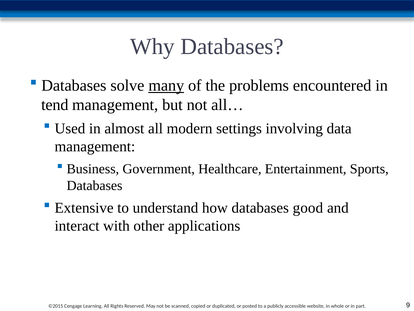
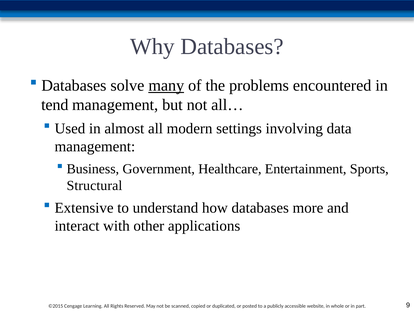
Databases at (95, 185): Databases -> Structural
good: good -> more
